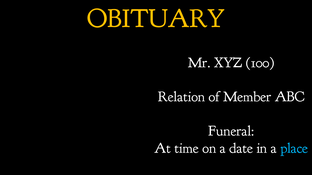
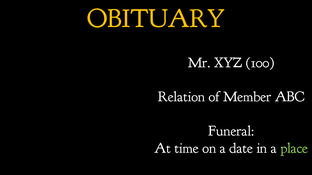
place colour: light blue -> light green
